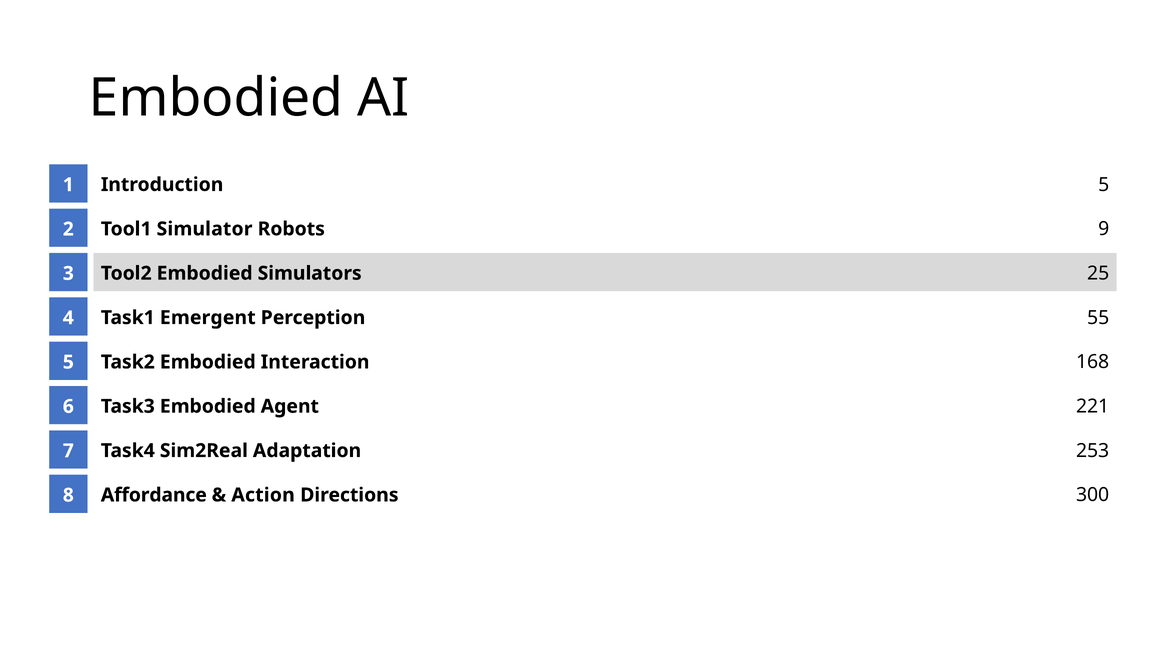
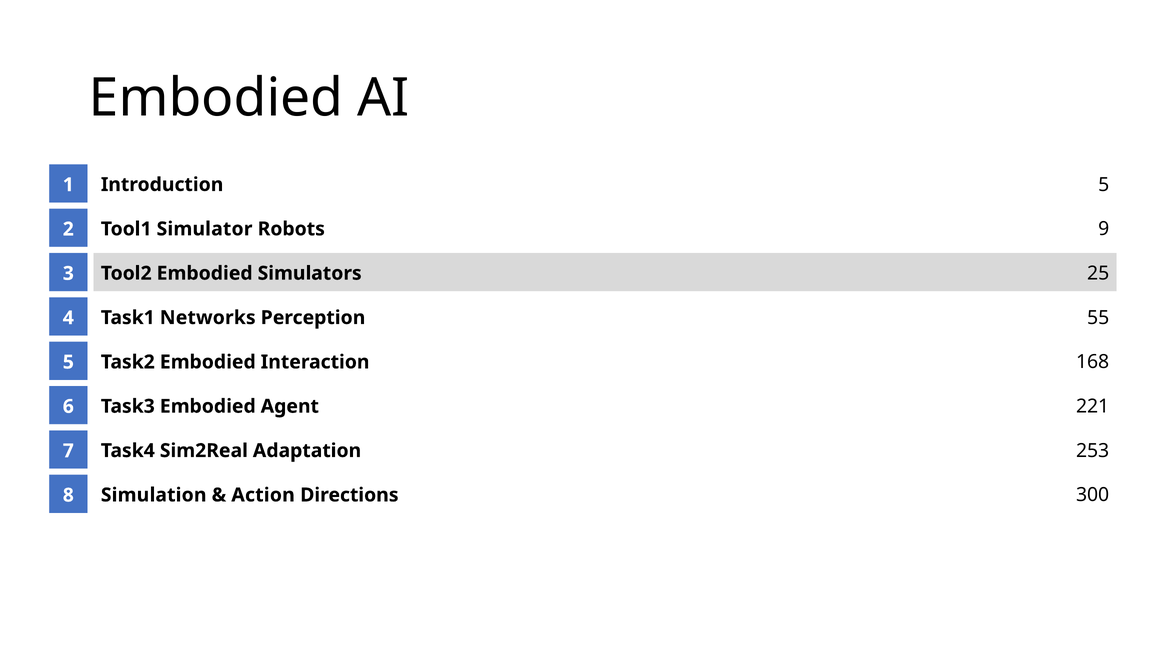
Emergent: Emergent -> Networks
Affordance: Affordance -> Simulation
